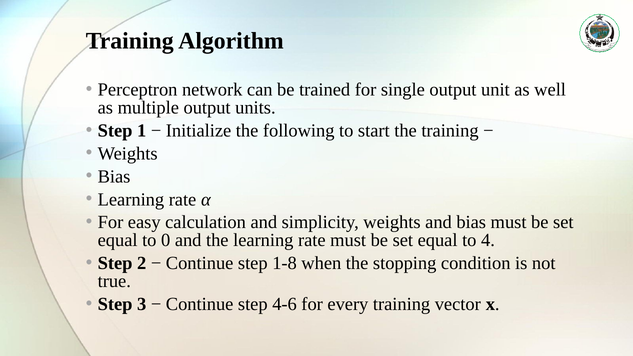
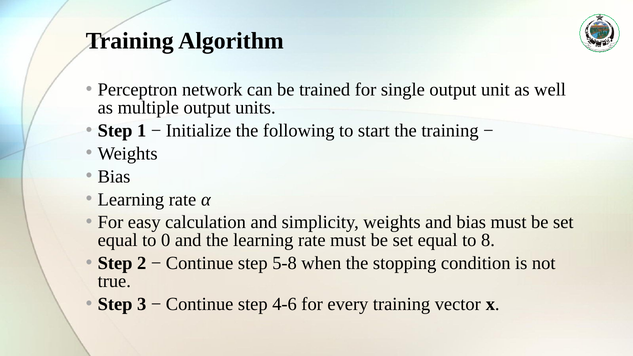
4: 4 -> 8
1-8: 1-8 -> 5-8
